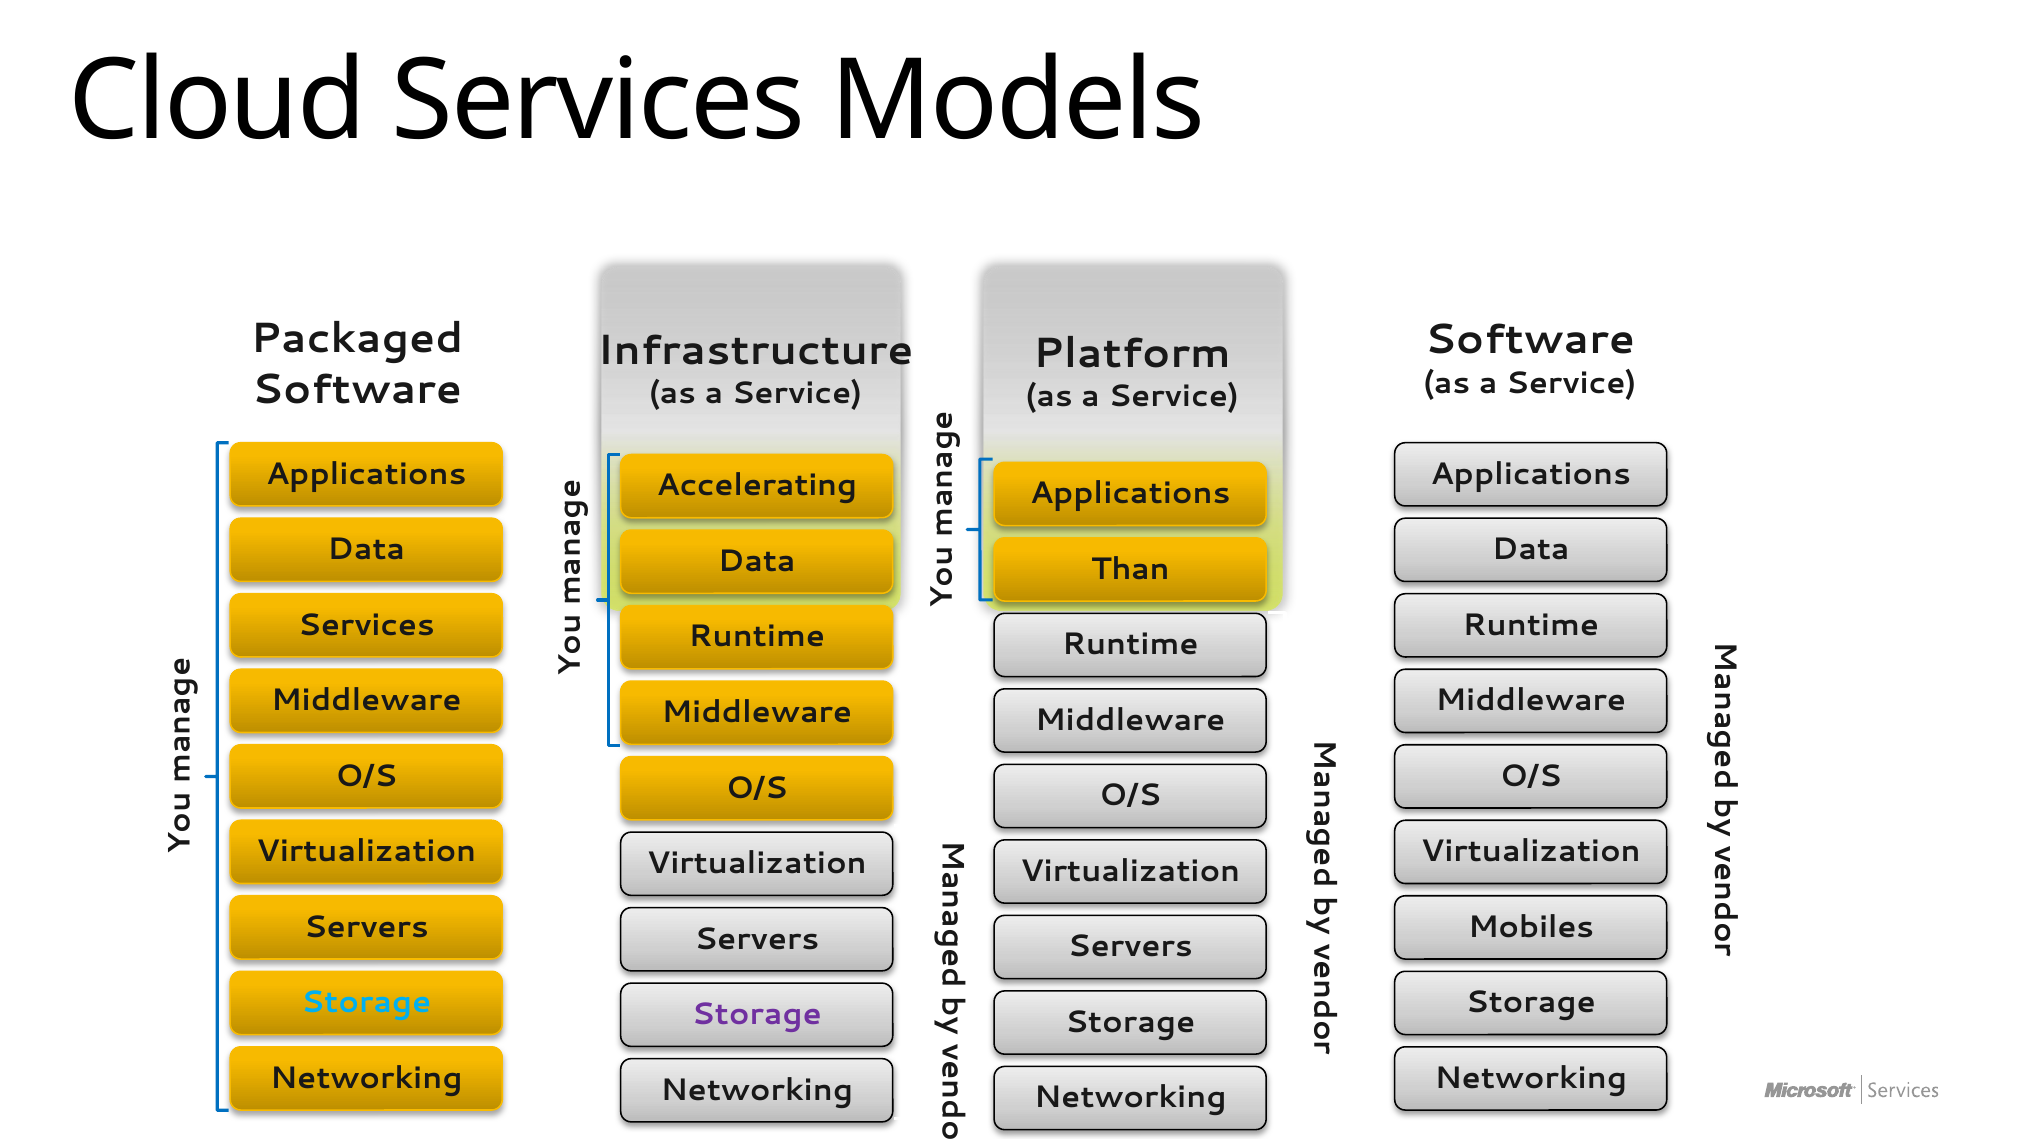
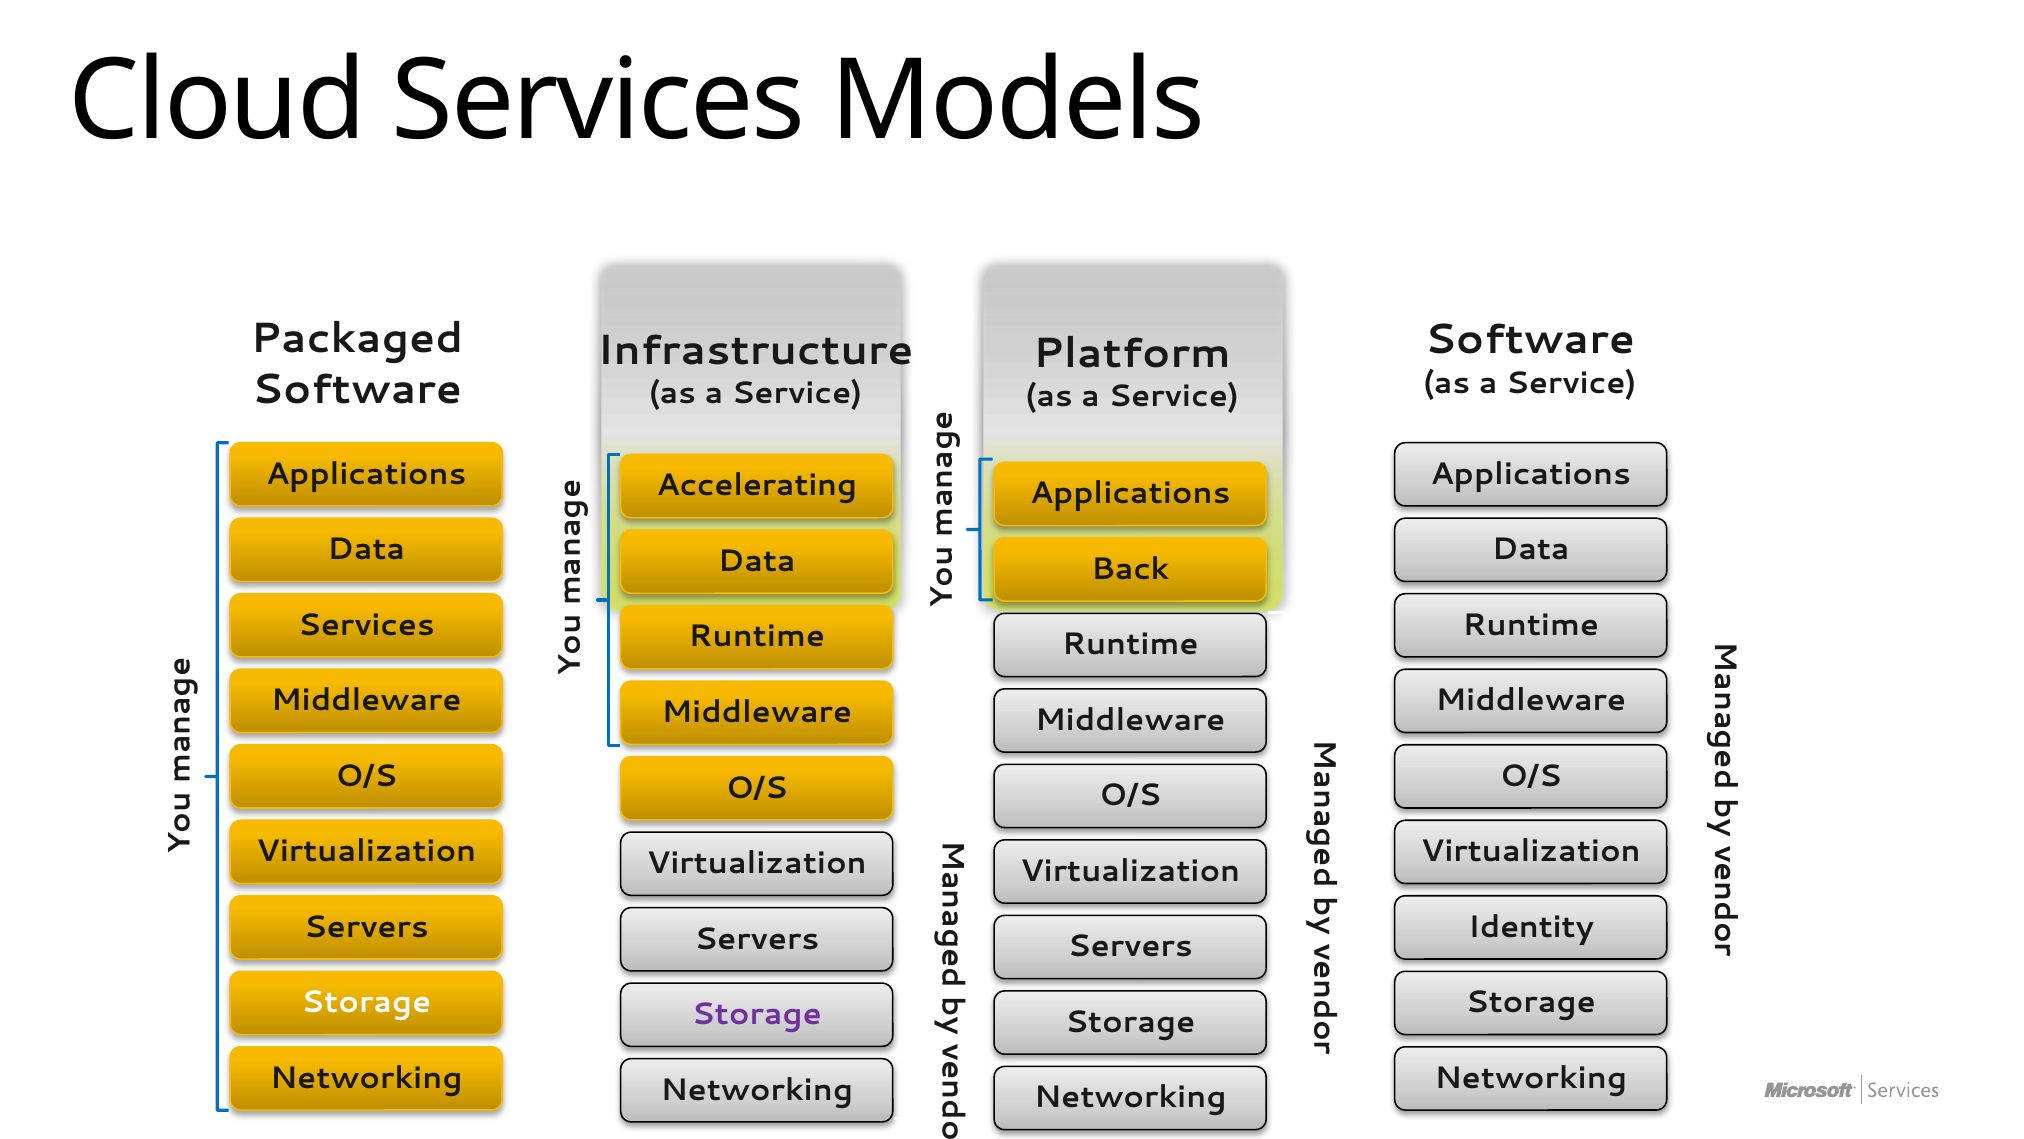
Than: Than -> Back
Mobiles: Mobiles -> Identity
Storage at (366, 1002) colour: light blue -> white
